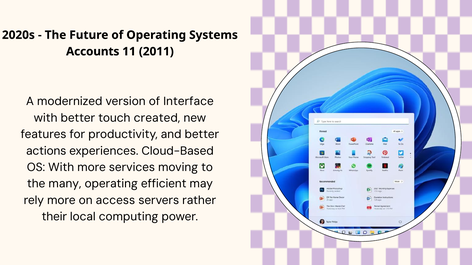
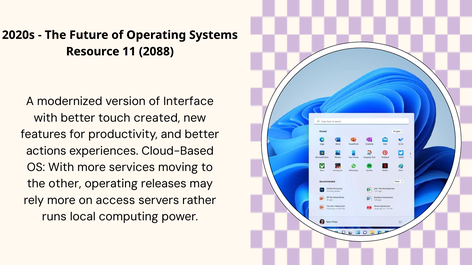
Accounts: Accounts -> Resource
2011: 2011 -> 2088
many: many -> other
efficient: efficient -> releases
their: their -> runs
